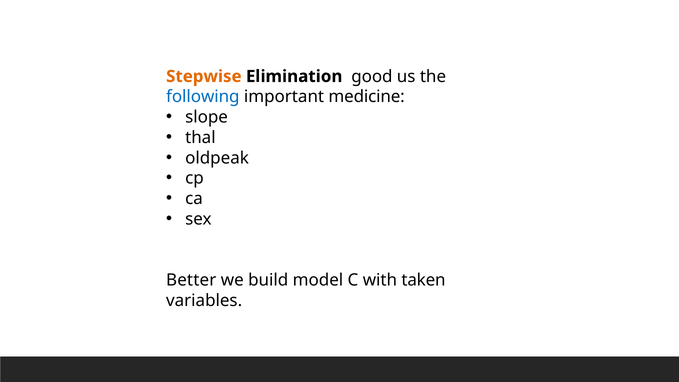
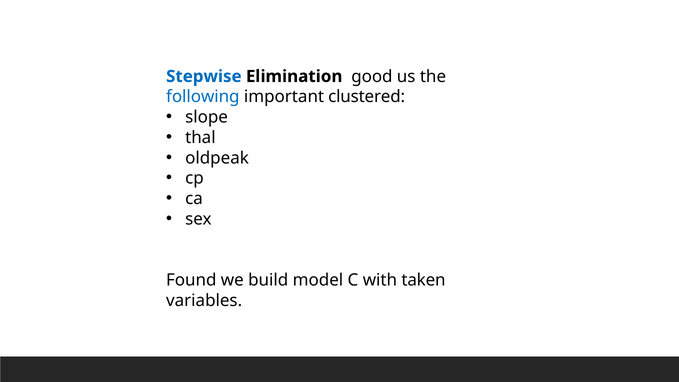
Stepwise colour: orange -> blue
medicine: medicine -> clustered
Better: Better -> Found
